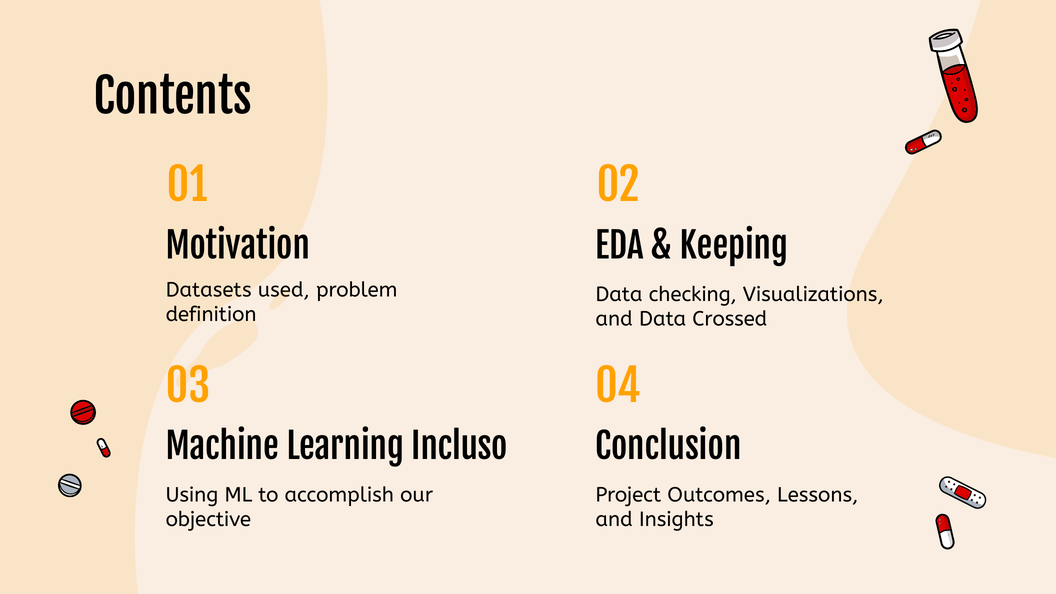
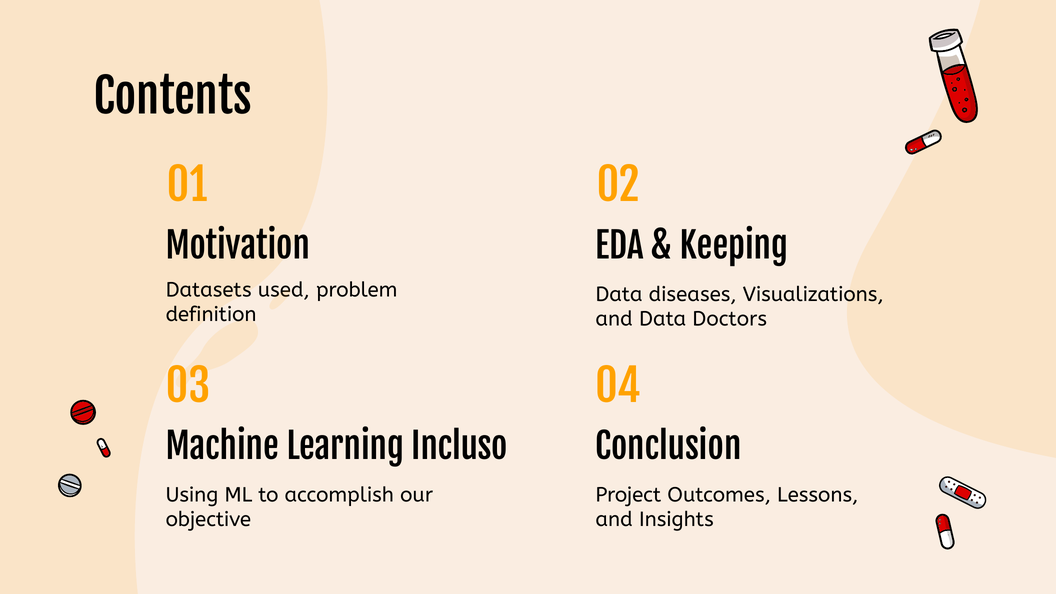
checking: checking -> diseases
Crossed: Crossed -> Doctors
